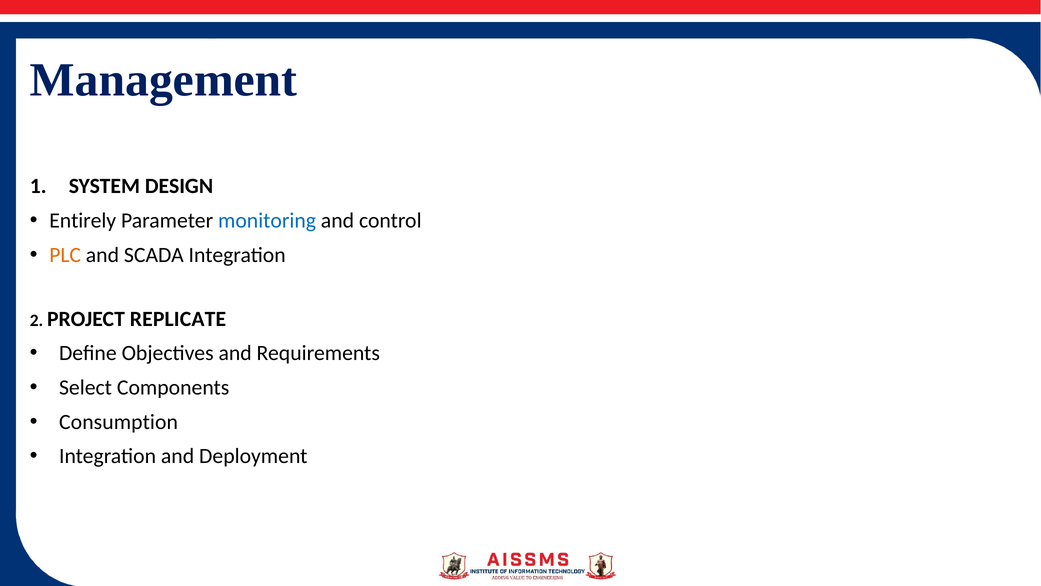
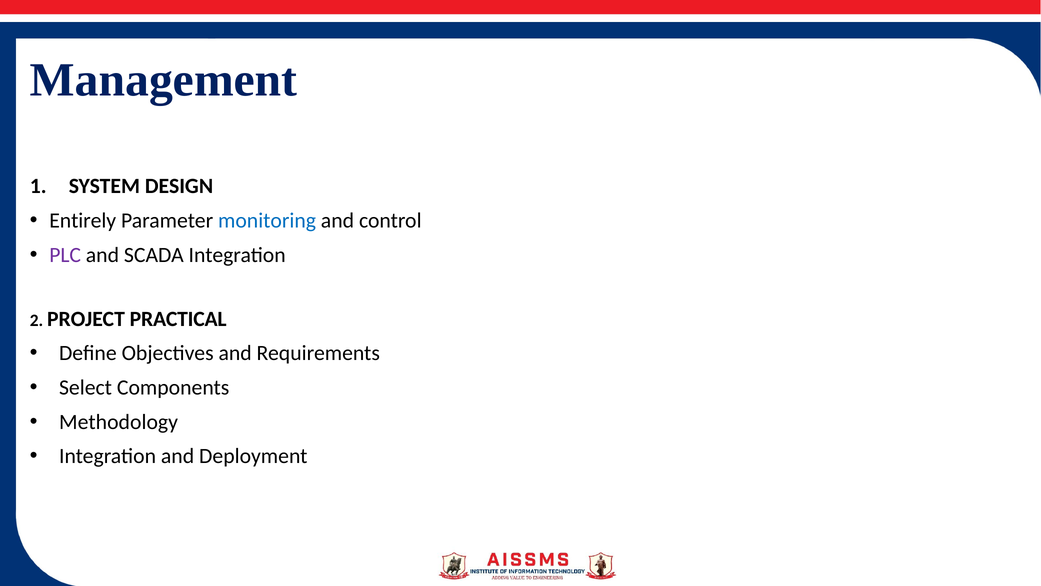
PLC colour: orange -> purple
REPLICATE: REPLICATE -> PRACTICAL
Consumption: Consumption -> Methodology
